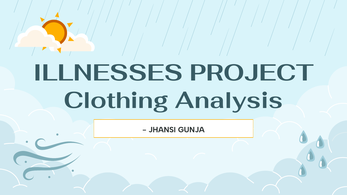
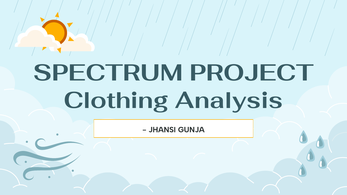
ILLNESSES: ILLNESSES -> SPECTRUM
